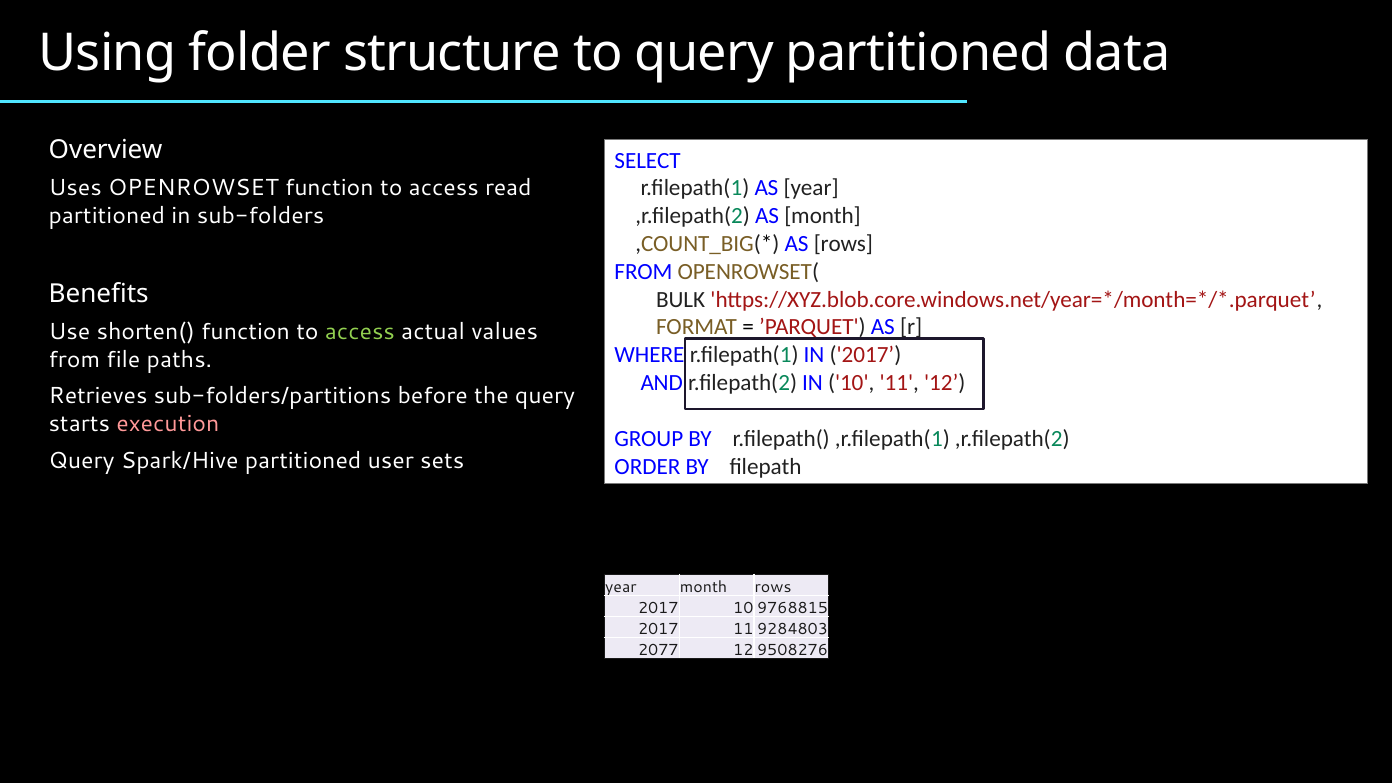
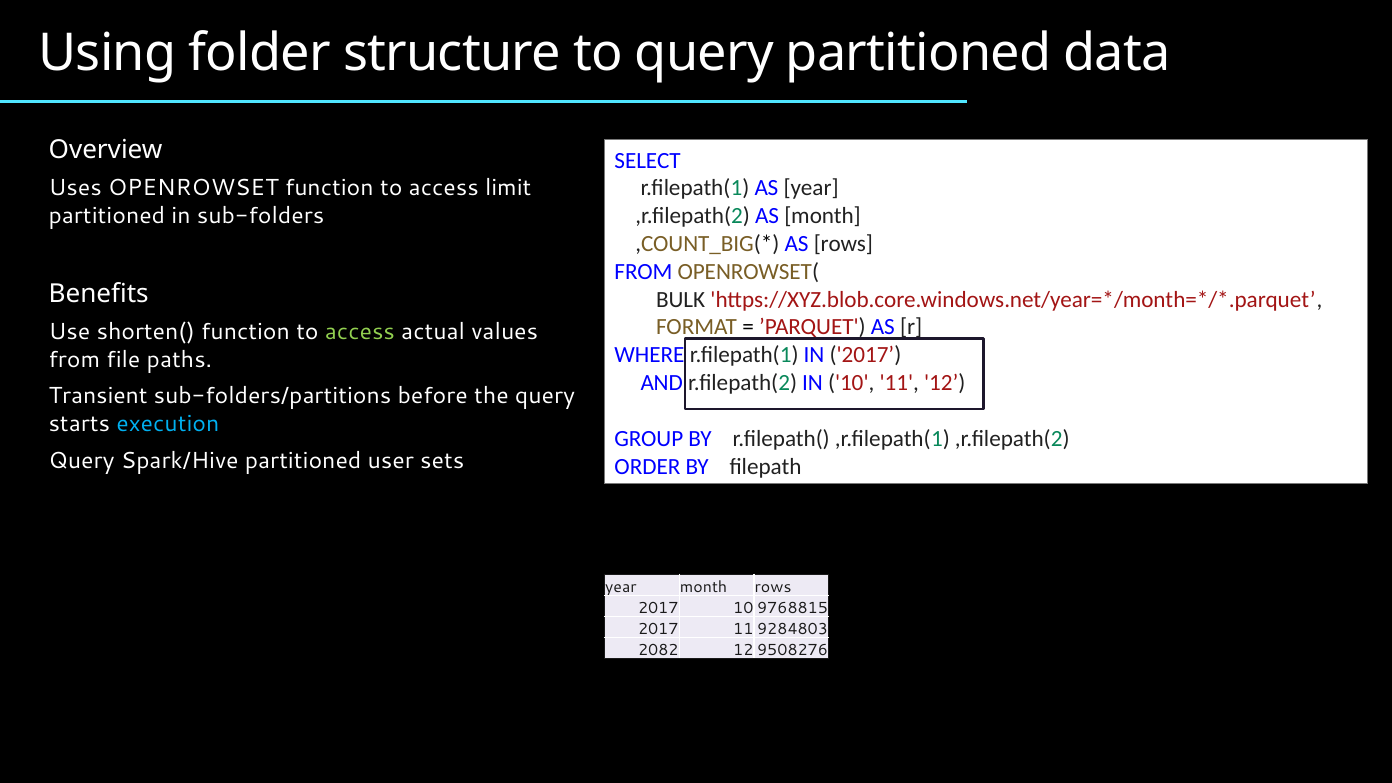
read: read -> limit
Retrieves: Retrieves -> Transient
execution colour: pink -> light blue
2077: 2077 -> 2082
